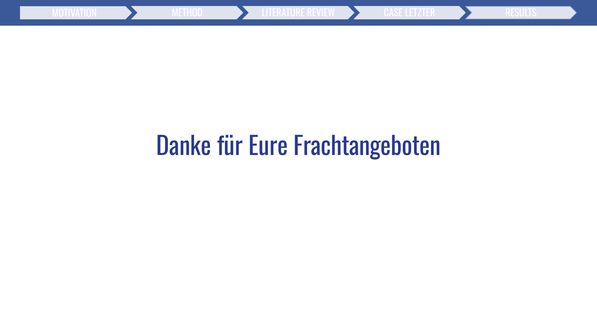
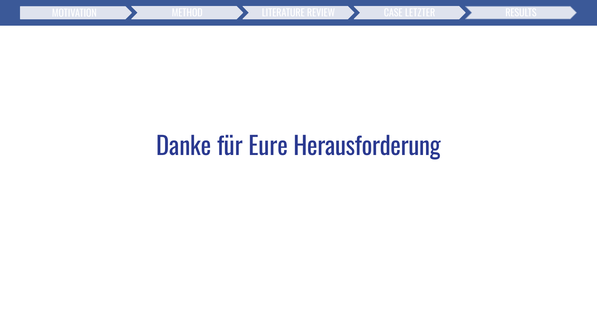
Frachtangeboten: Frachtangeboten -> Herausforderung
